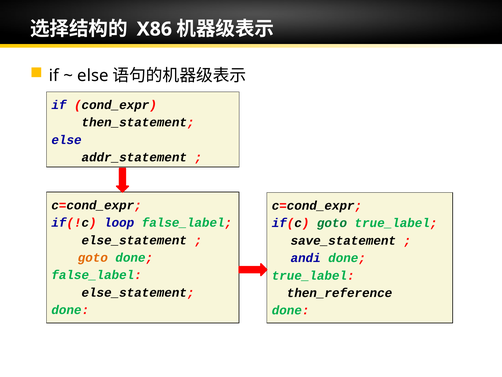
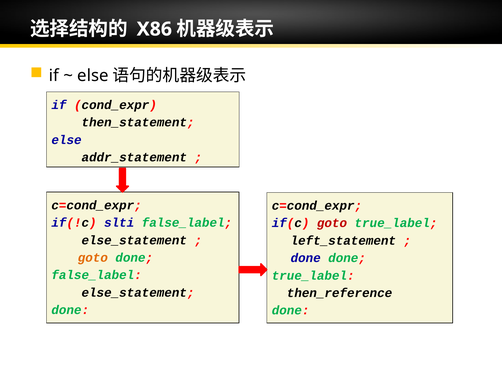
loop: loop -> slti
goto at (332, 223) colour: green -> red
save_statement: save_statement -> left_statement
andi at (306, 258): andi -> done
